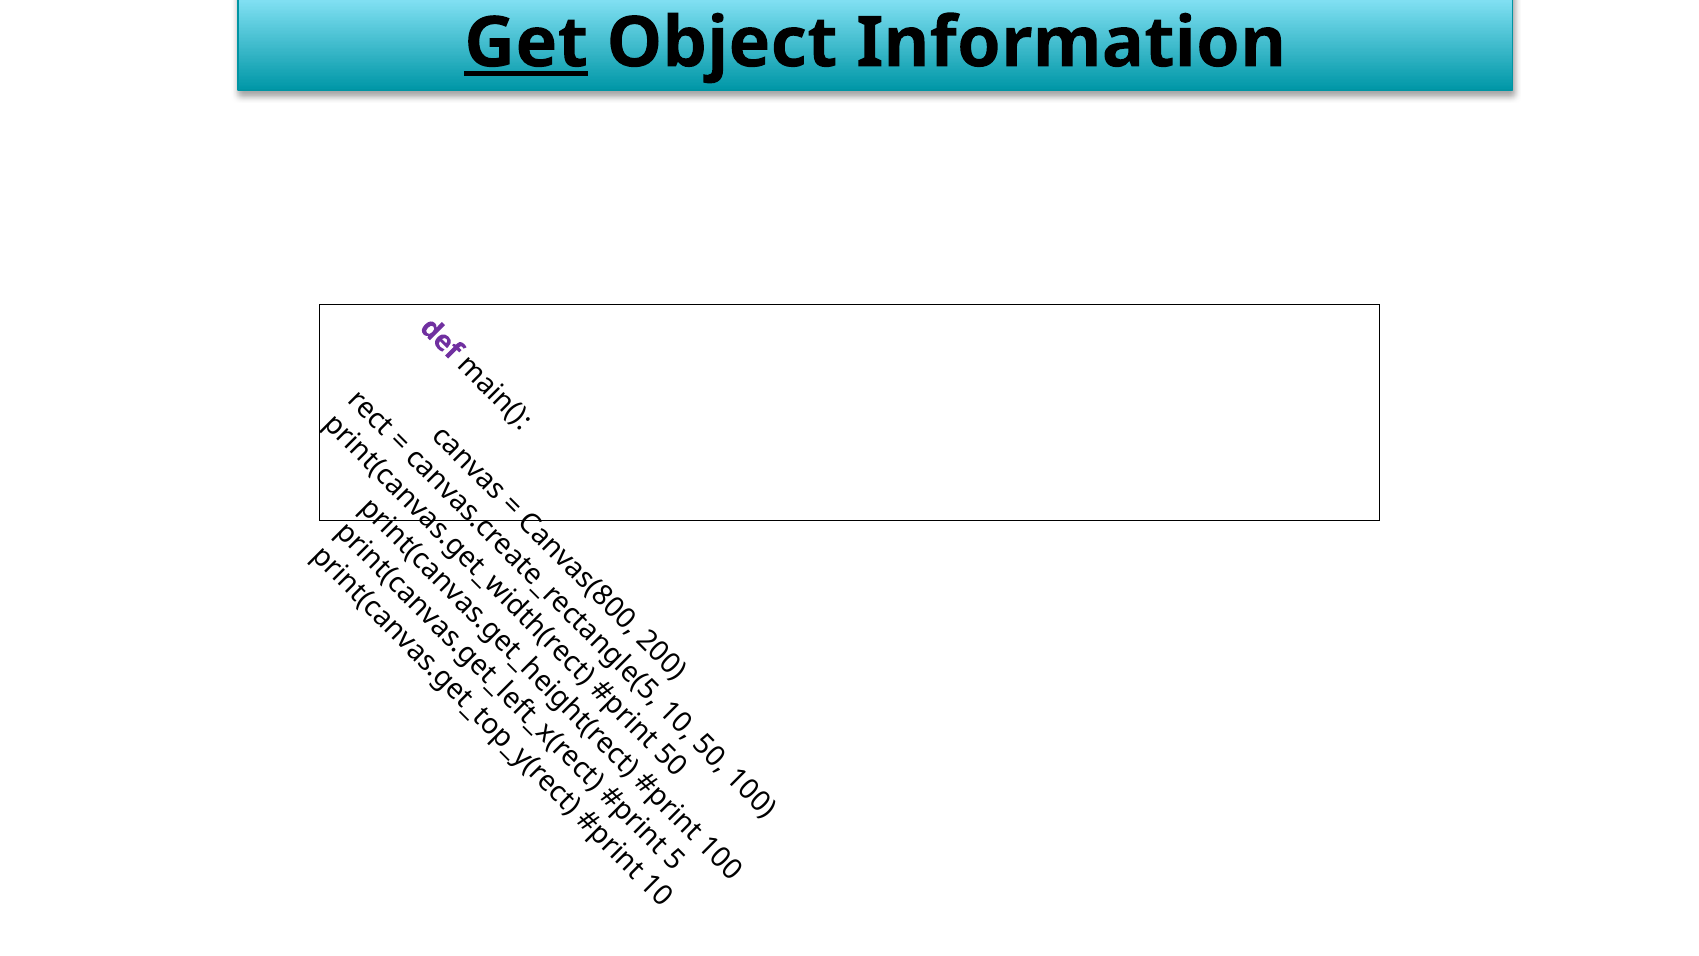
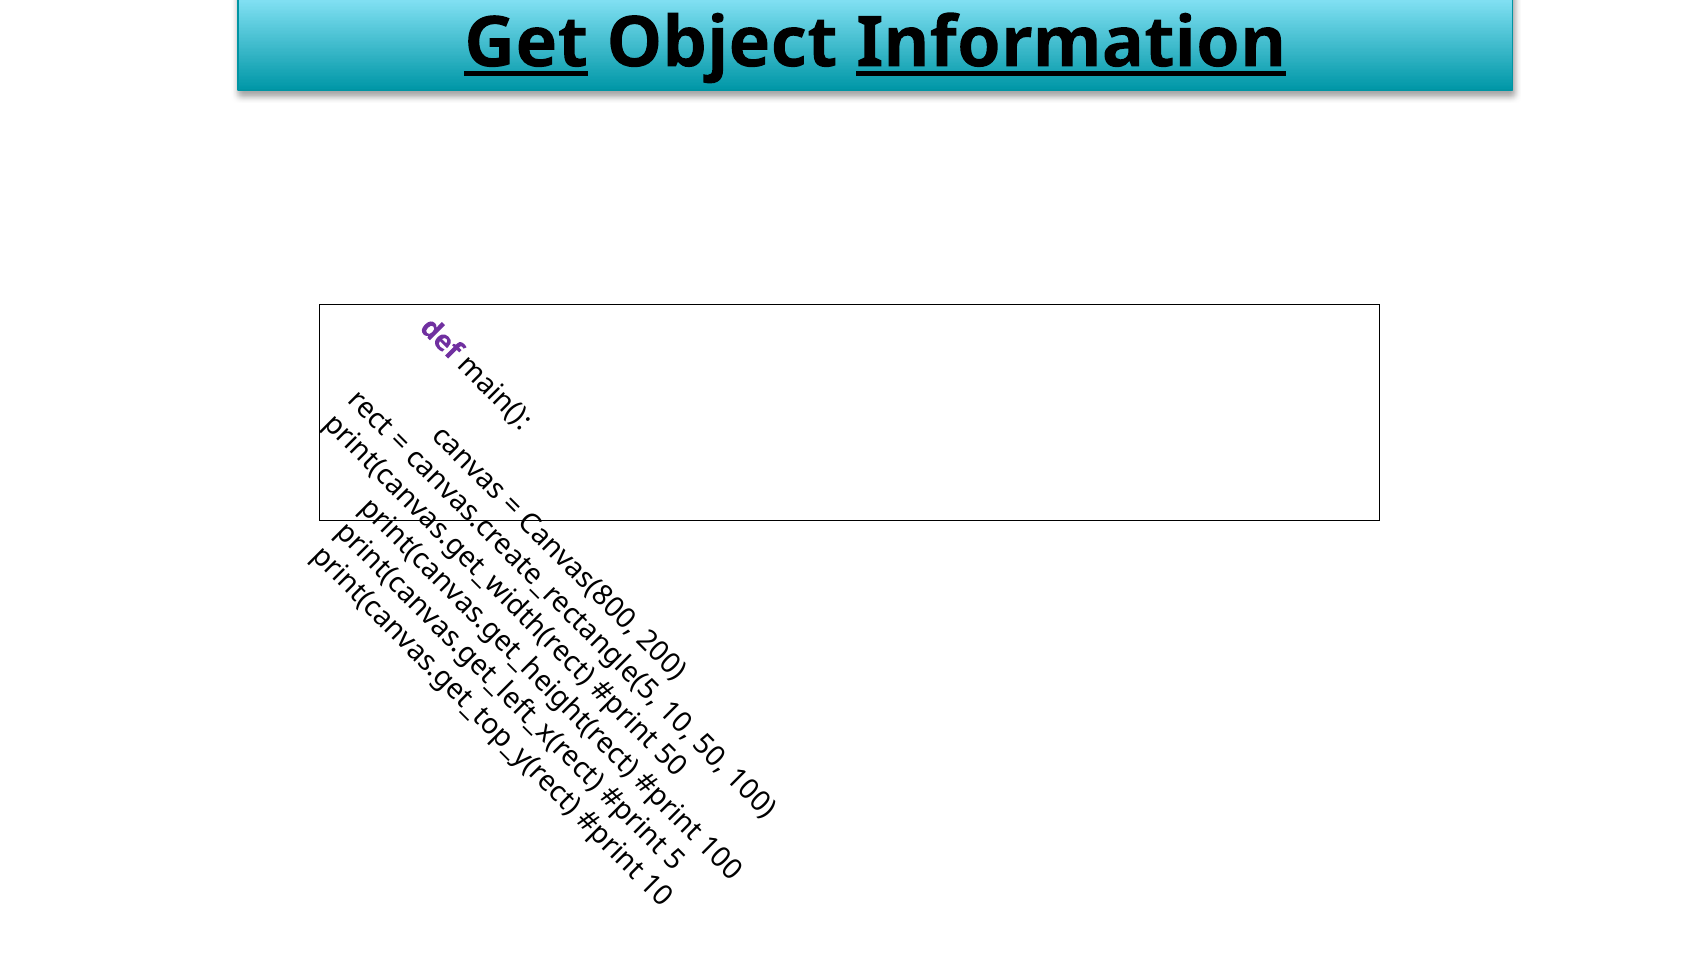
Information underline: none -> present
